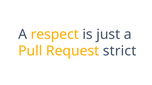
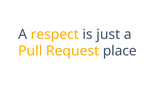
strict: strict -> place
